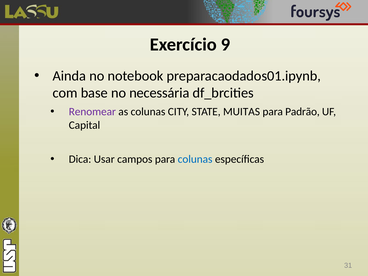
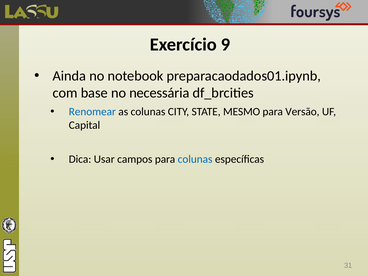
Renomear colour: purple -> blue
MUITAS: MUITAS -> MESMO
Padrão: Padrão -> Versão
